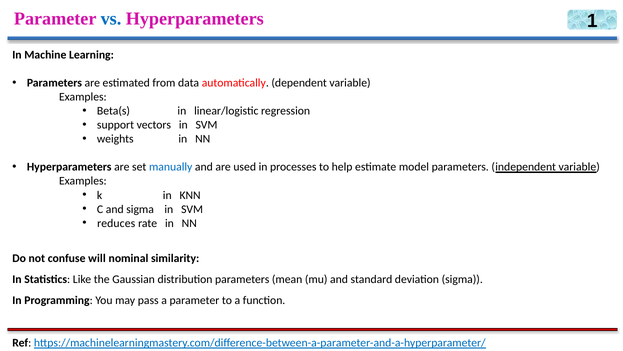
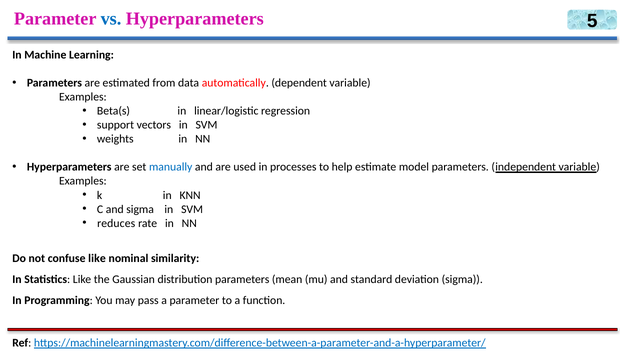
1: 1 -> 5
confuse will: will -> like
